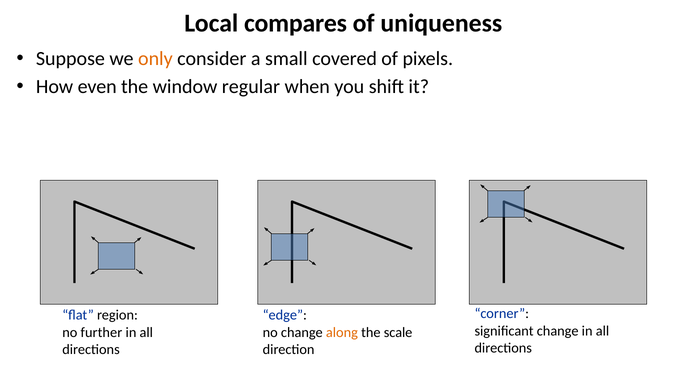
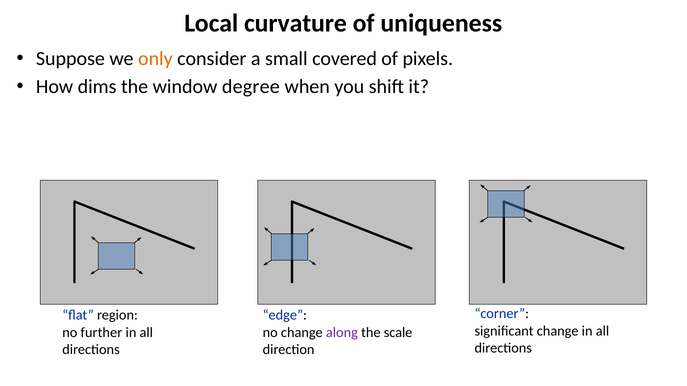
compares: compares -> curvature
even: even -> dims
regular: regular -> degree
along colour: orange -> purple
